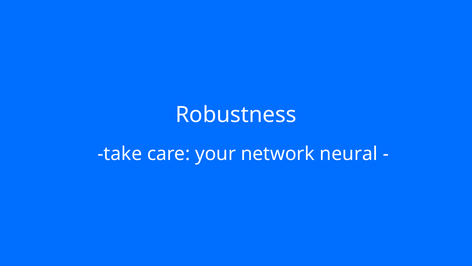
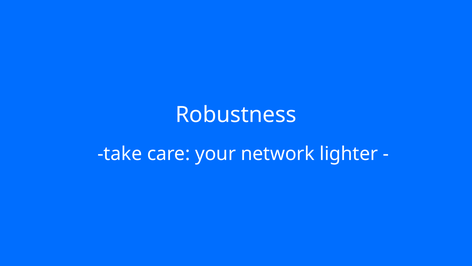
neural: neural -> lighter
